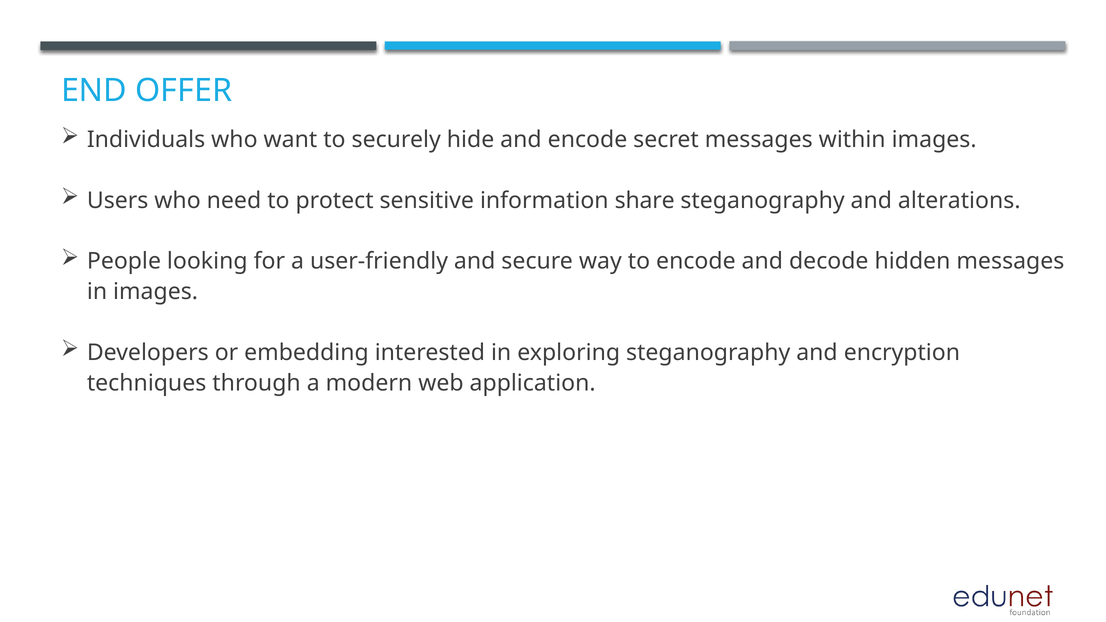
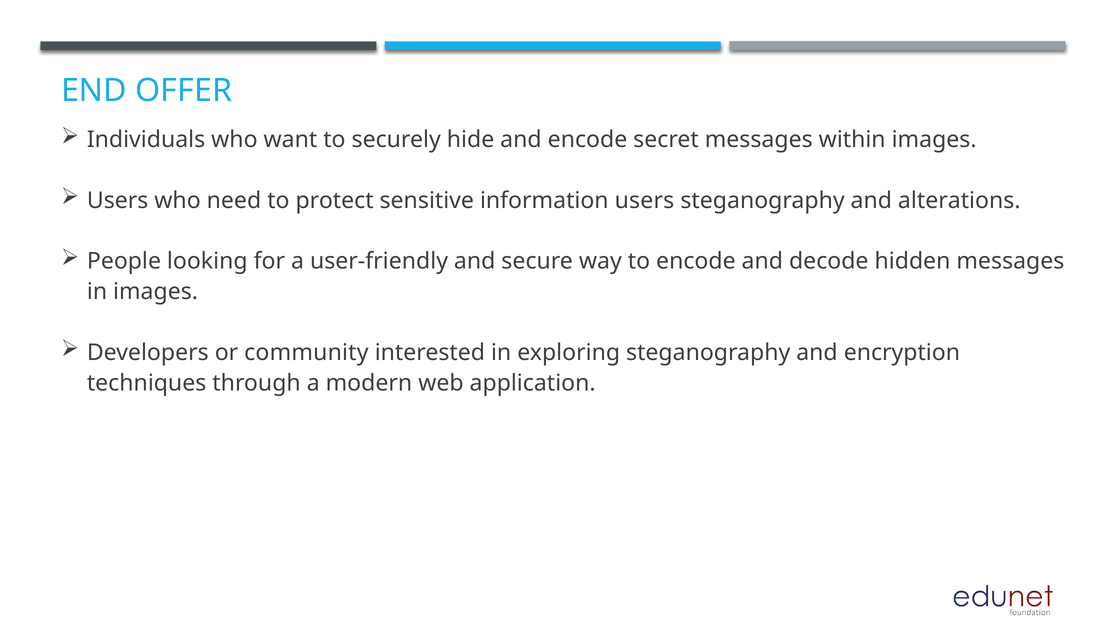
information share: share -> users
embedding: embedding -> community
